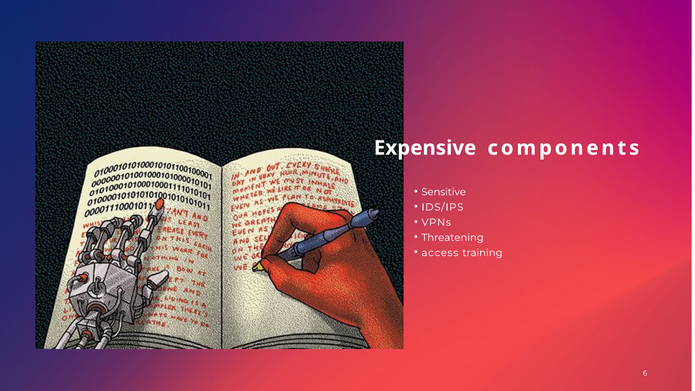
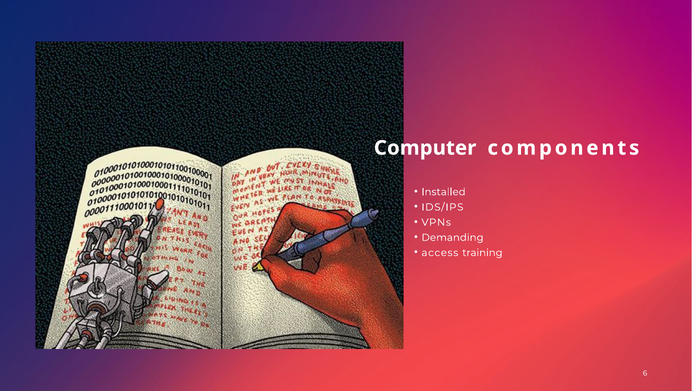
Expensive: Expensive -> Computer
Sensitive: Sensitive -> Installed
Threatening: Threatening -> Demanding
